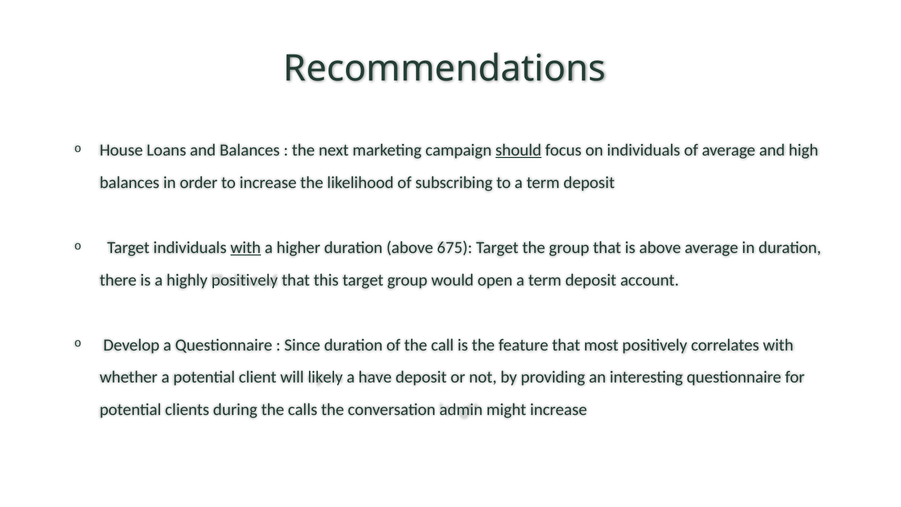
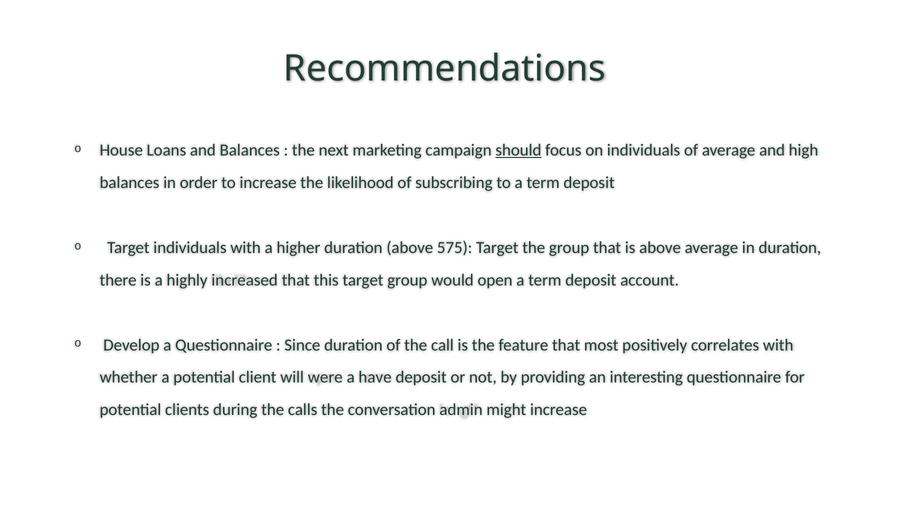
with at (246, 248) underline: present -> none
675: 675 -> 575
highly positively: positively -> increased
likely: likely -> were
